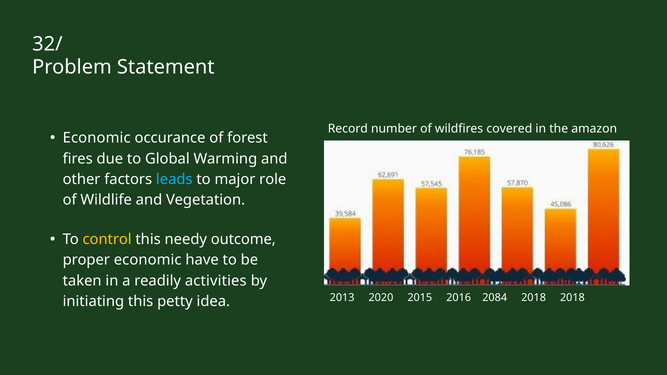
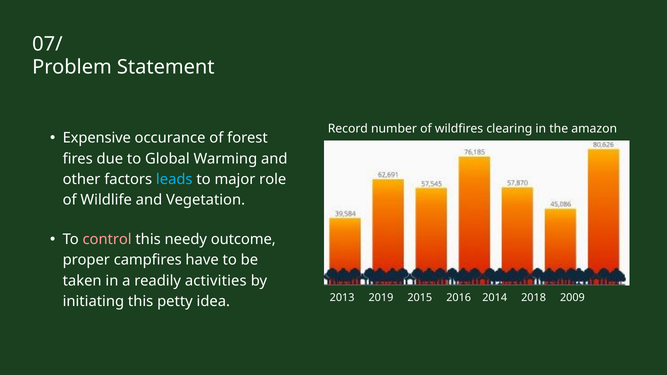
32/: 32/ -> 07/
covered: covered -> clearing
Economic at (97, 138): Economic -> Expensive
control colour: yellow -> pink
proper economic: economic -> campfires
2020: 2020 -> 2019
2084: 2084 -> 2014
2018 2018: 2018 -> 2009
